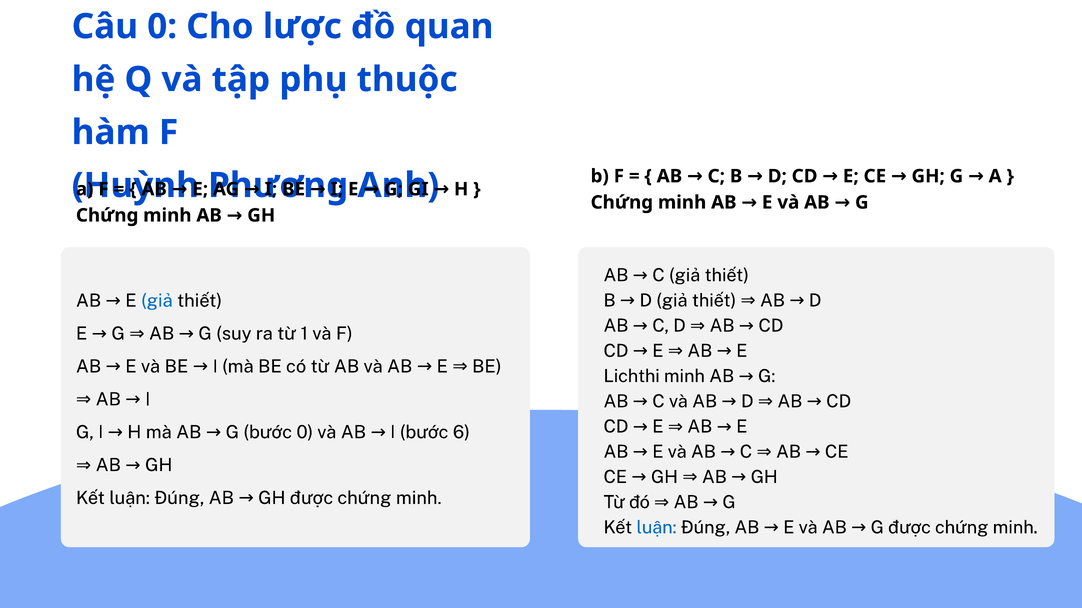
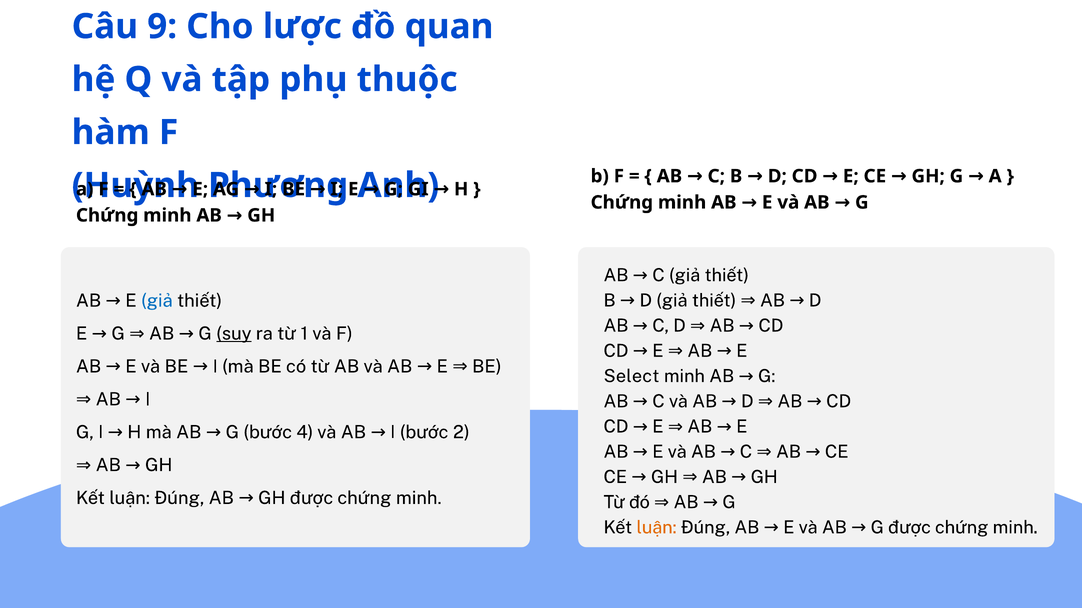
Câu 0: 0 -> 9
suy underline: none -> present
Lichthi: Lichthi -> Select
bước 0: 0 -> 4
6: 6 -> 2
luận at (657, 528) colour: blue -> orange
